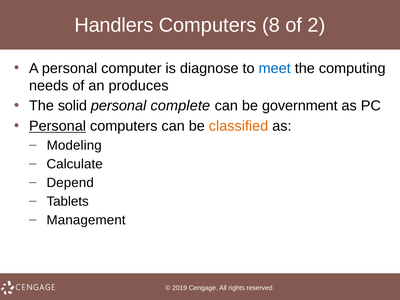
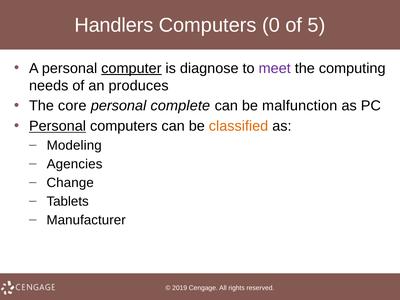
8: 8 -> 0
2: 2 -> 5
computer underline: none -> present
meet colour: blue -> purple
solid: solid -> core
government: government -> malfunction
Calculate: Calculate -> Agencies
Depend: Depend -> Change
Management: Management -> Manufacturer
